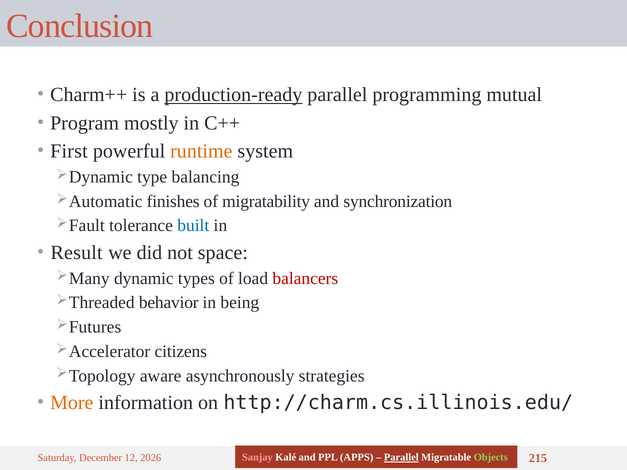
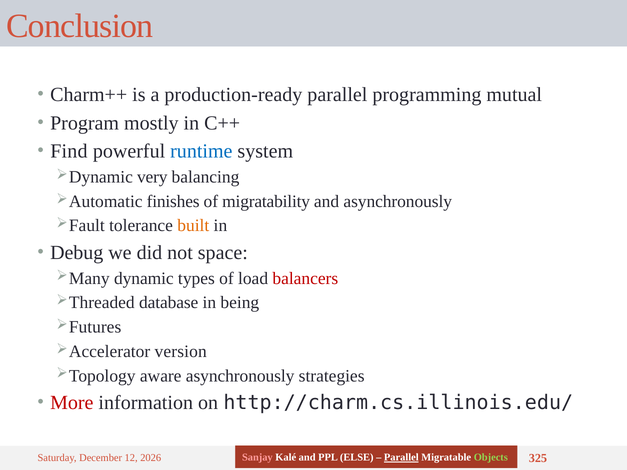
production-ready underline: present -> none
First: First -> Find
runtime colour: orange -> blue
type: type -> very
and synchronization: synchronization -> asynchronously
built colour: blue -> orange
Result: Result -> Debug
behavior: behavior -> database
citizens: citizens -> version
More colour: orange -> red
APPS: APPS -> ELSE
215: 215 -> 325
